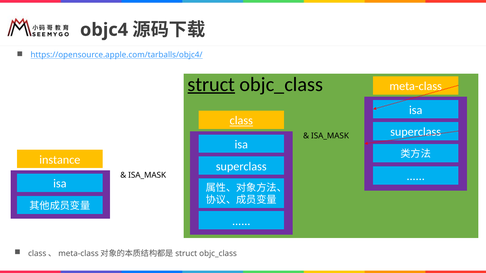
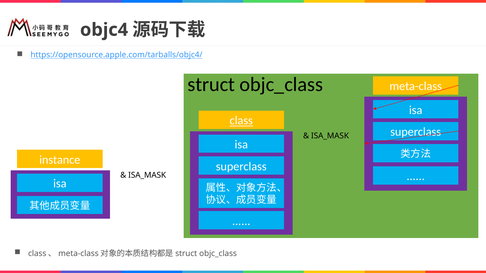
struct underline: present -> none
